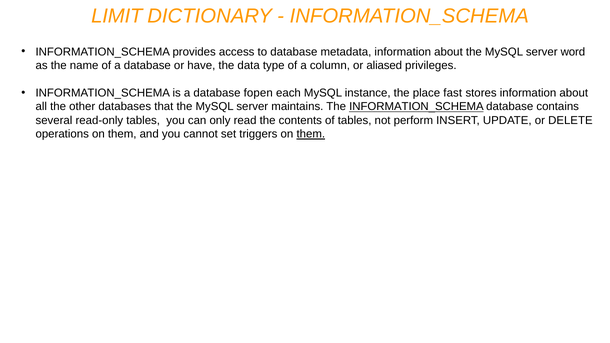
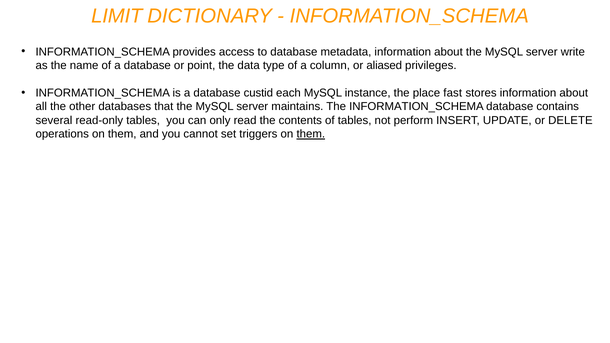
word: word -> write
have: have -> point
fopen: fopen -> custid
INFORMATION_SCHEMA at (416, 107) underline: present -> none
